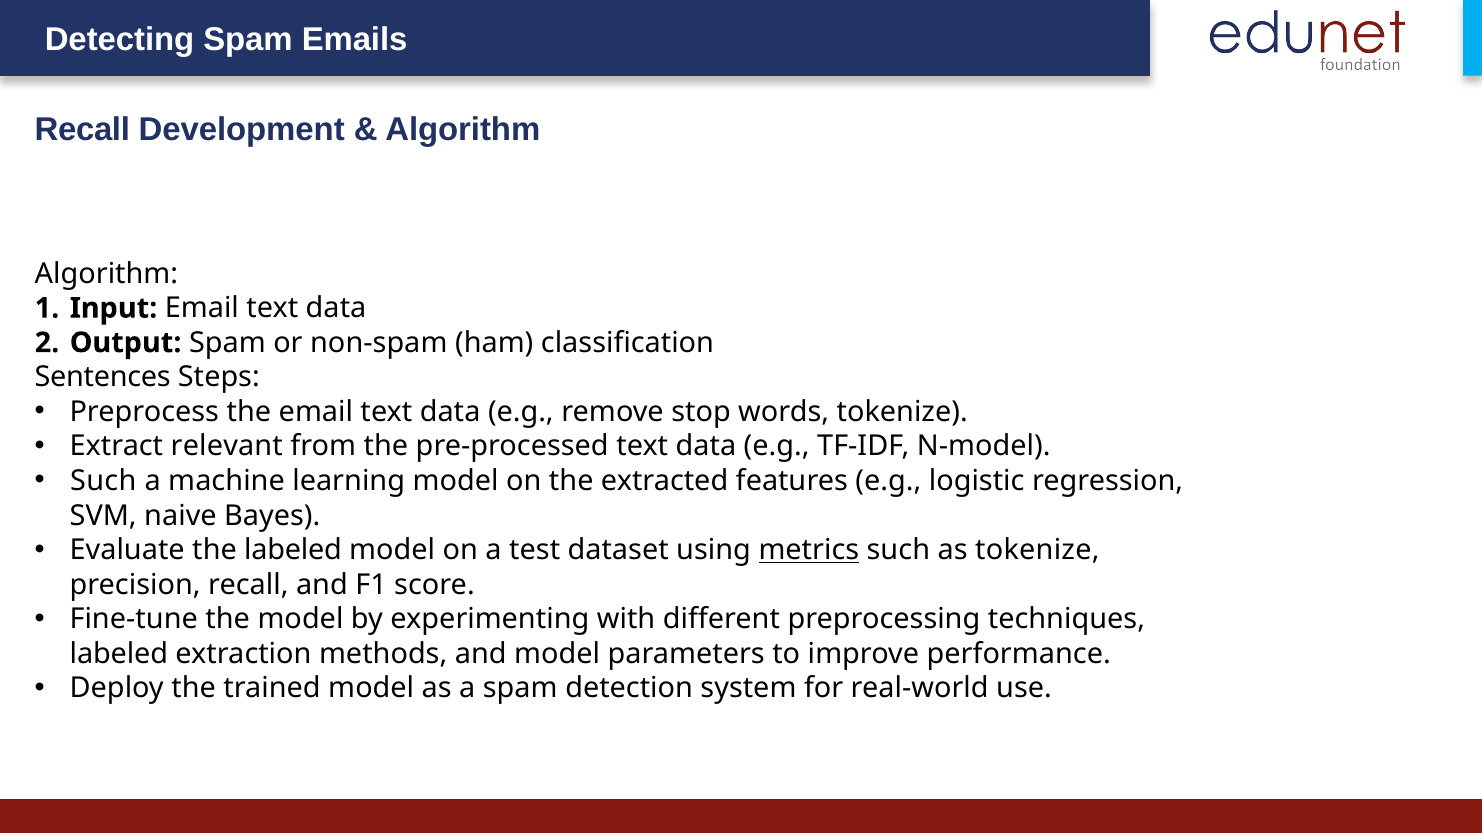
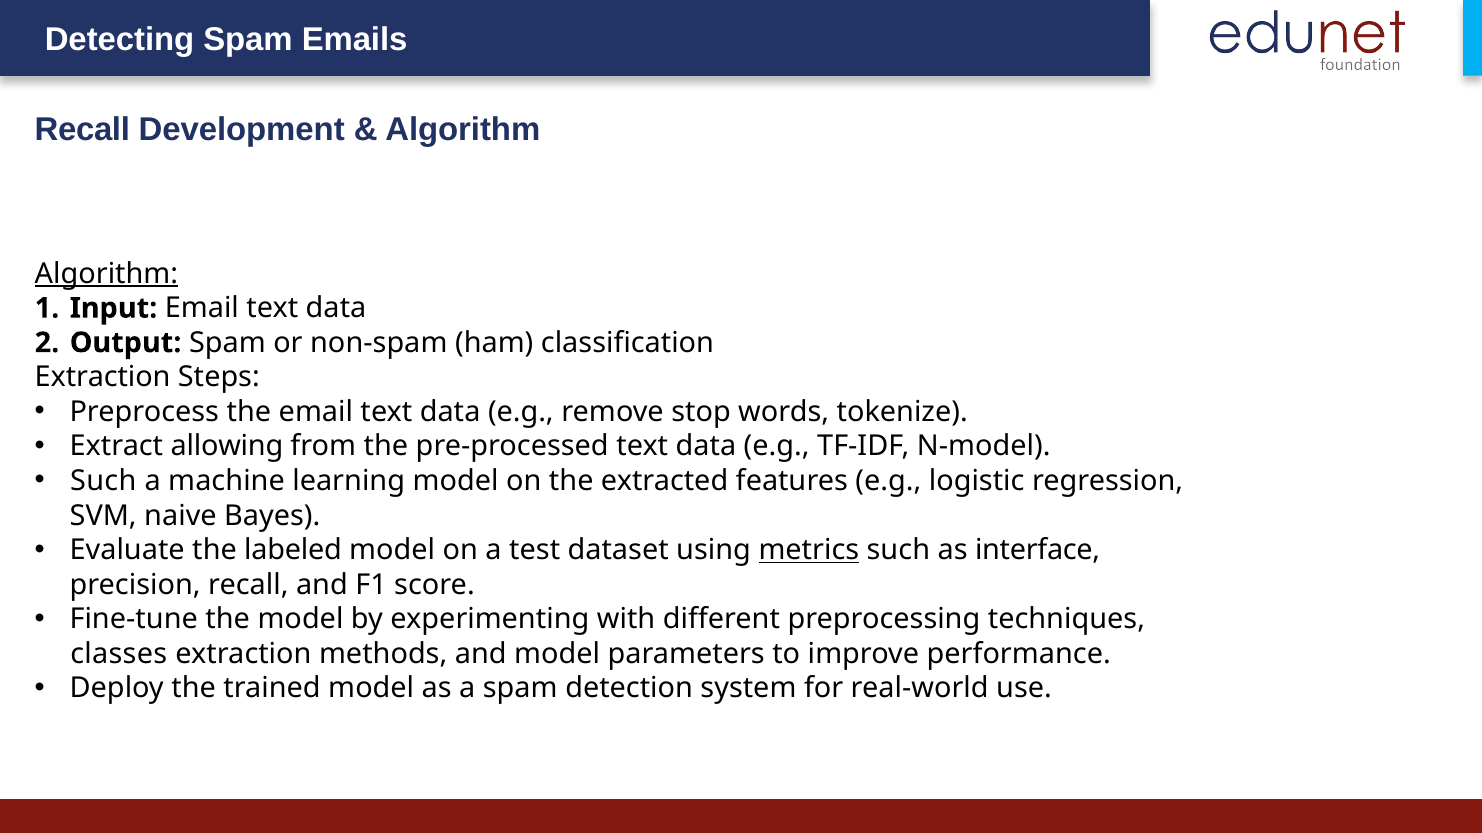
Algorithm at (106, 274) underline: none -> present
Sentences at (103, 378): Sentences -> Extraction
relevant: relevant -> allowing
as tokenize: tokenize -> interface
labeled at (119, 654): labeled -> classes
